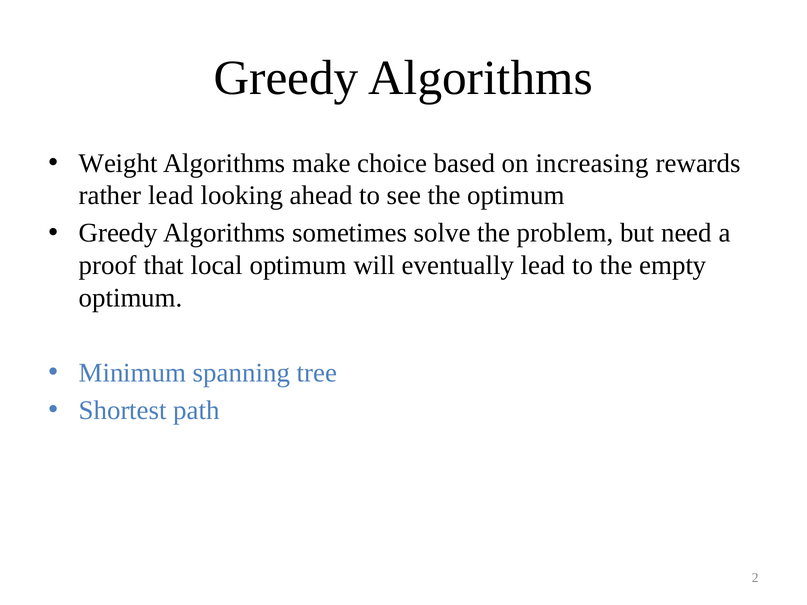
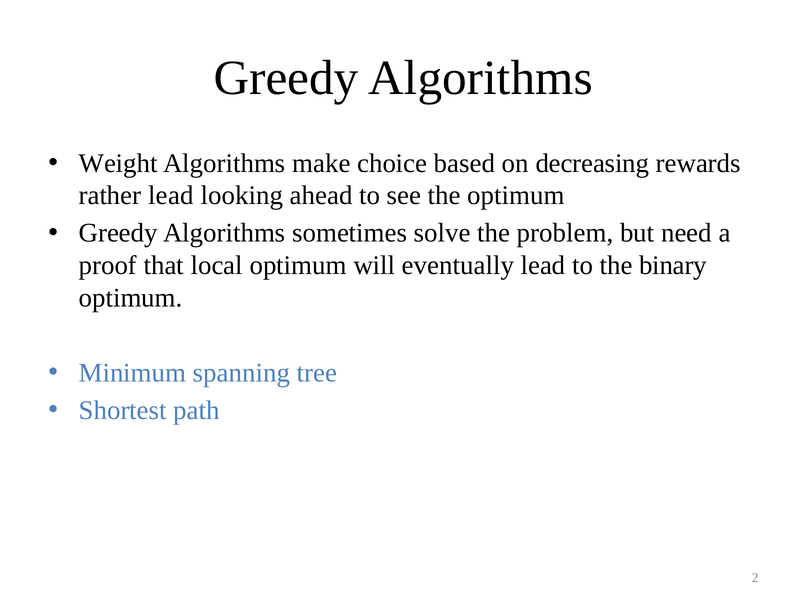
increasing: increasing -> decreasing
empty: empty -> binary
